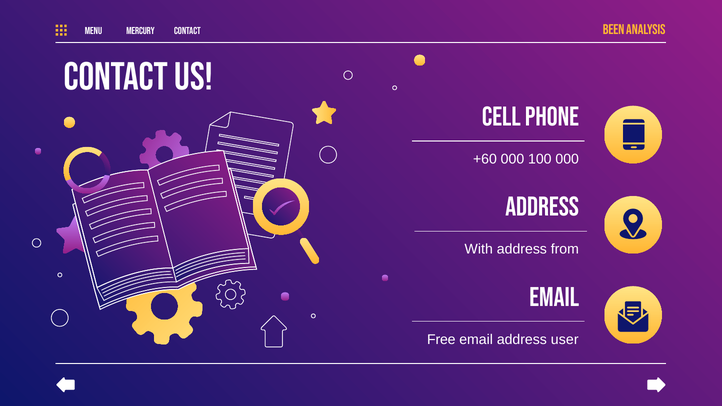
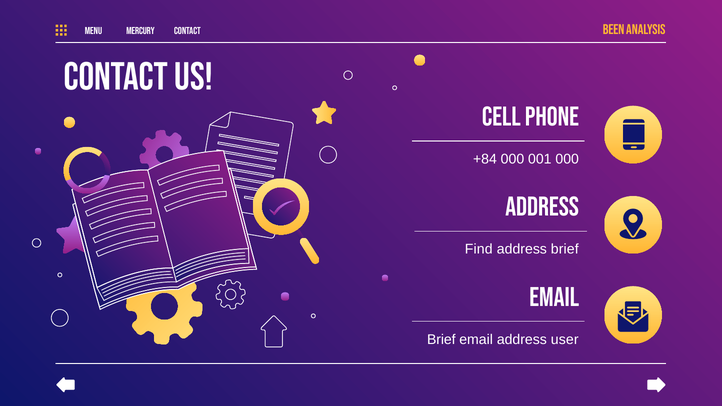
+60: +60 -> +84
100: 100 -> 001
With: With -> Find
address from: from -> brief
Free at (441, 340): Free -> Brief
